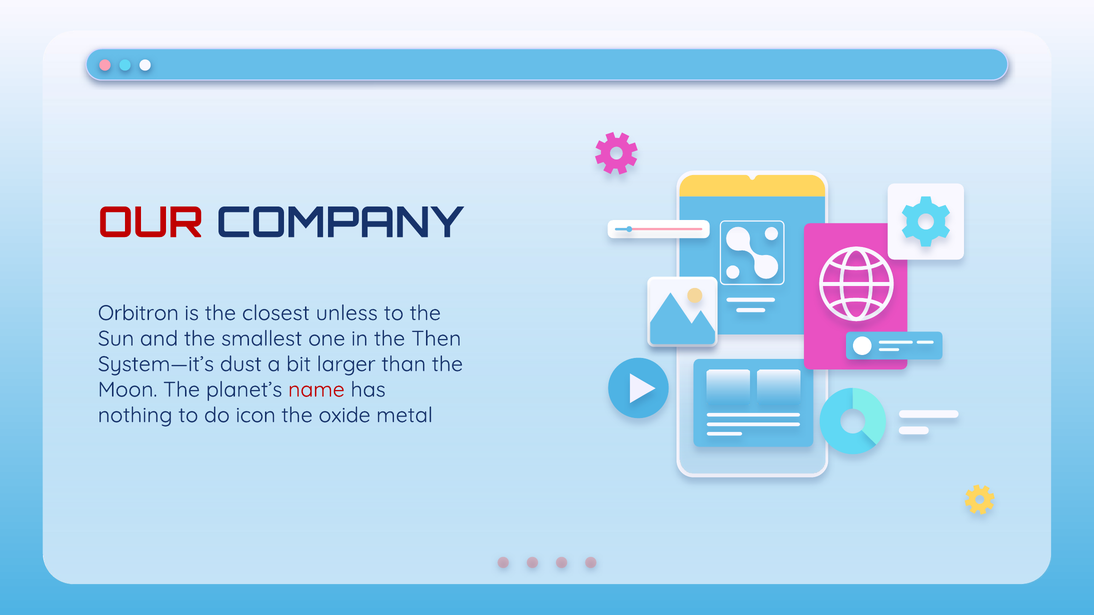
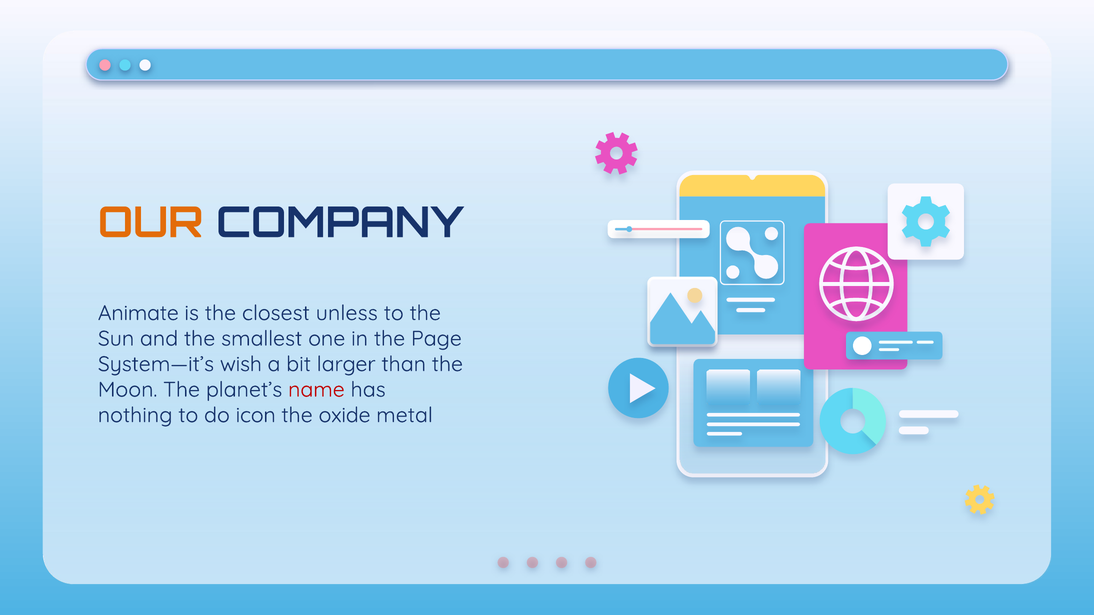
OUR colour: red -> orange
Orbitron: Orbitron -> Animate
Then: Then -> Page
dust: dust -> wish
